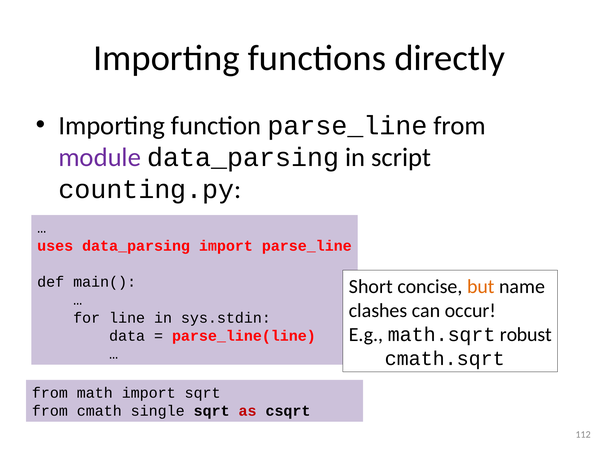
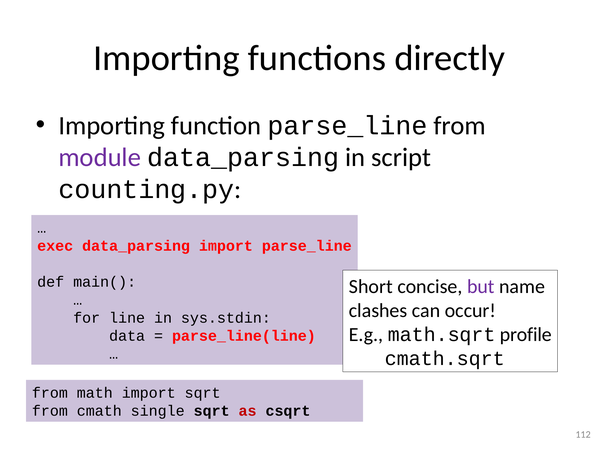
uses: uses -> exec
but colour: orange -> purple
robust: robust -> profile
